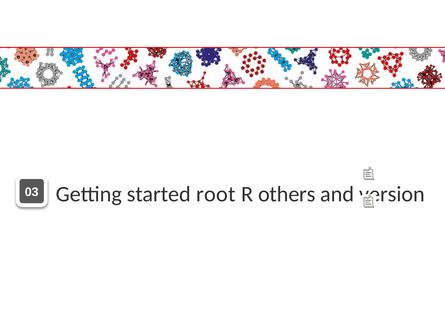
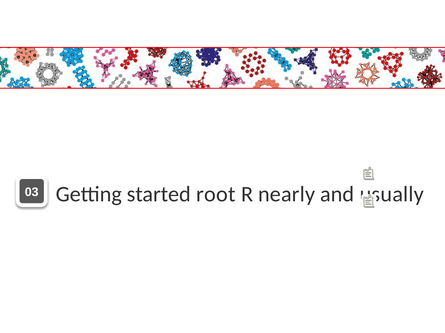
others: others -> nearly
version: version -> usually
